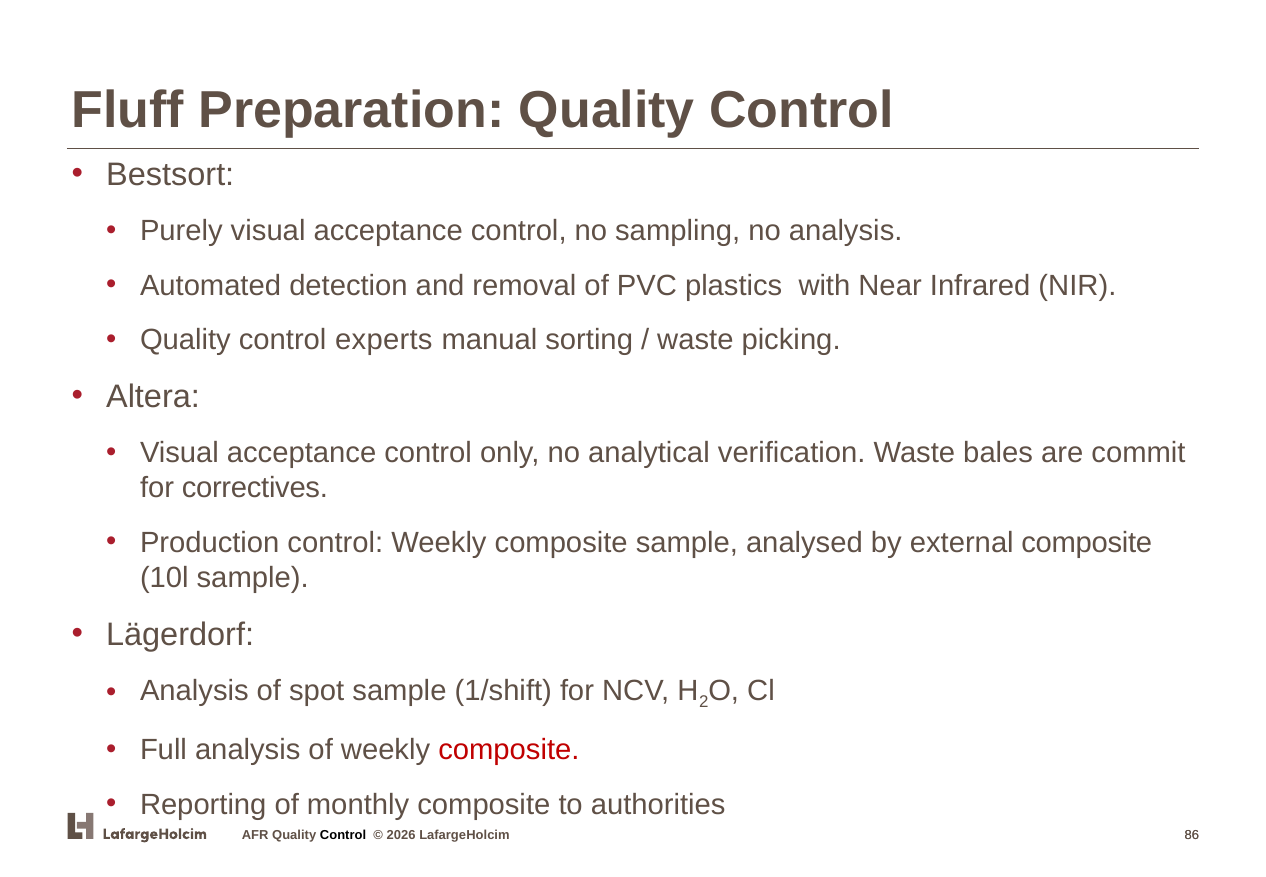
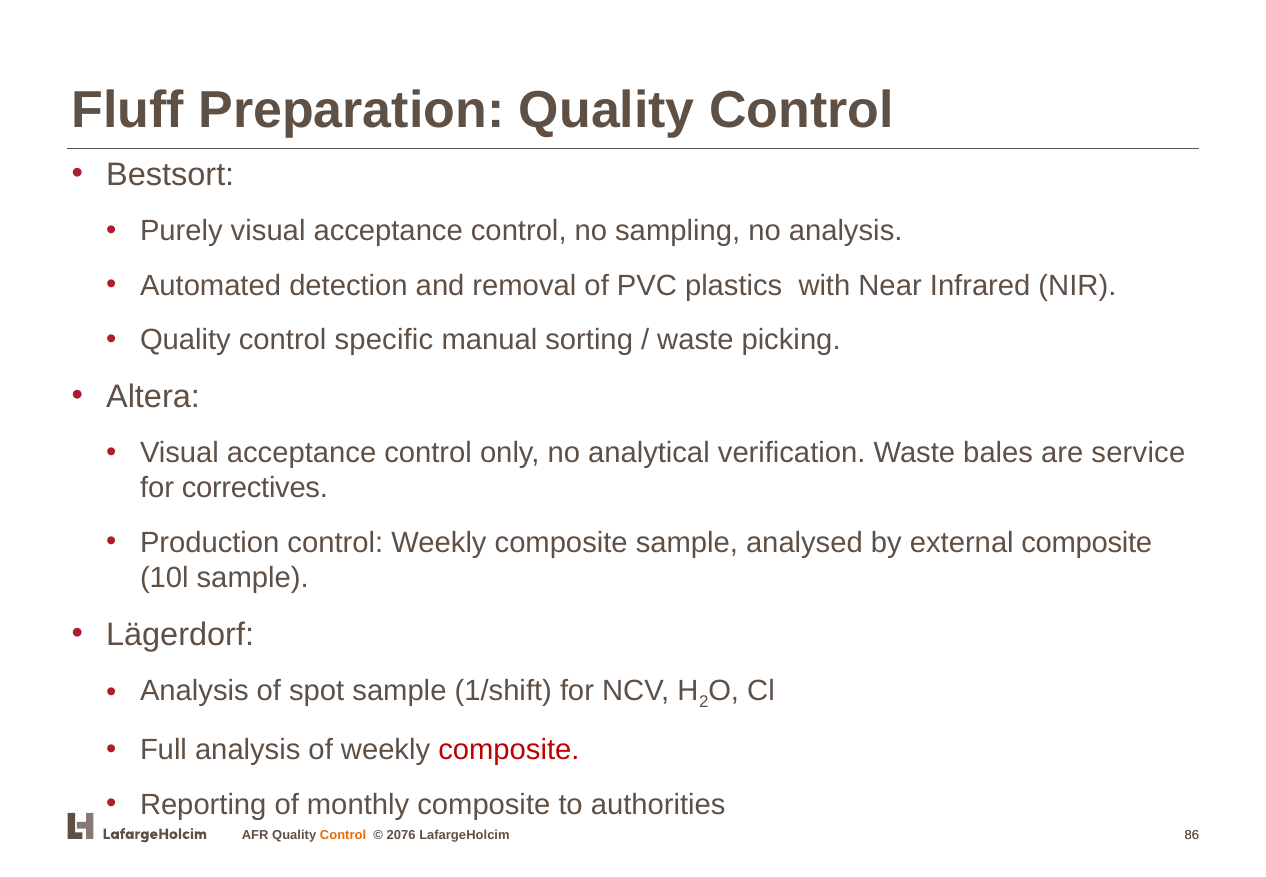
experts: experts -> specific
commit: commit -> service
Control at (343, 834) colour: black -> orange
2026: 2026 -> 2076
